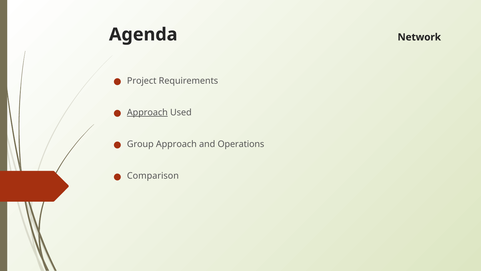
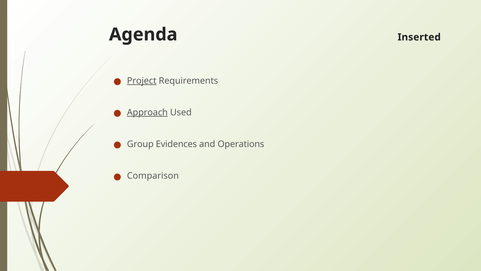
Network: Network -> Inserted
Project underline: none -> present
Group Approach: Approach -> Evidences
